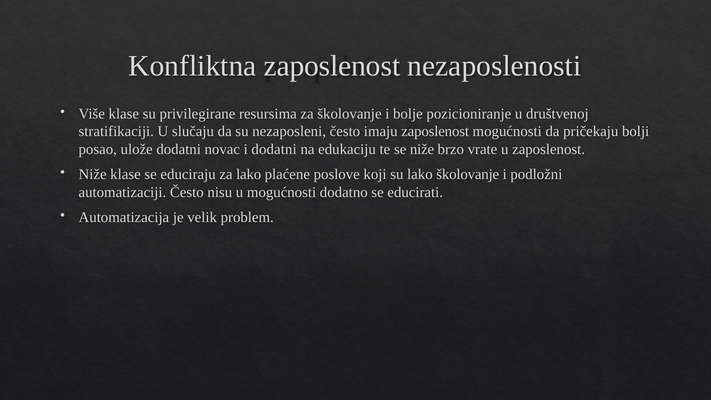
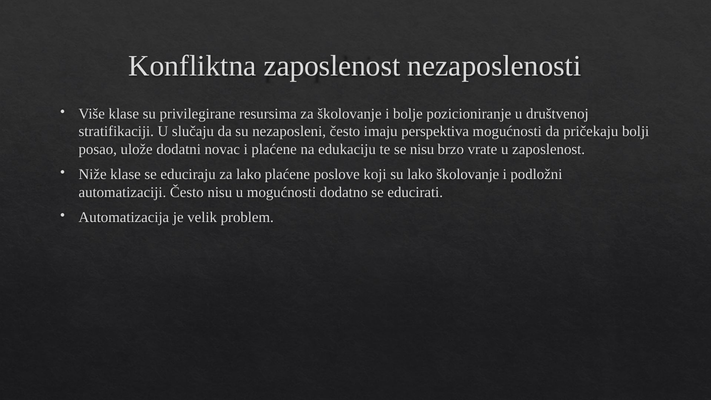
imaju zaposlenost: zaposlenost -> perspektiva
i dodatni: dodatni -> plaćene
se niže: niže -> nisu
